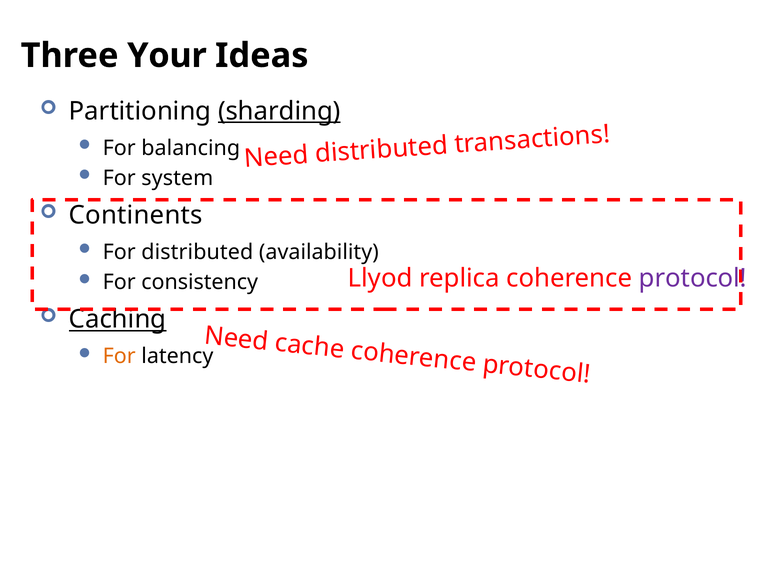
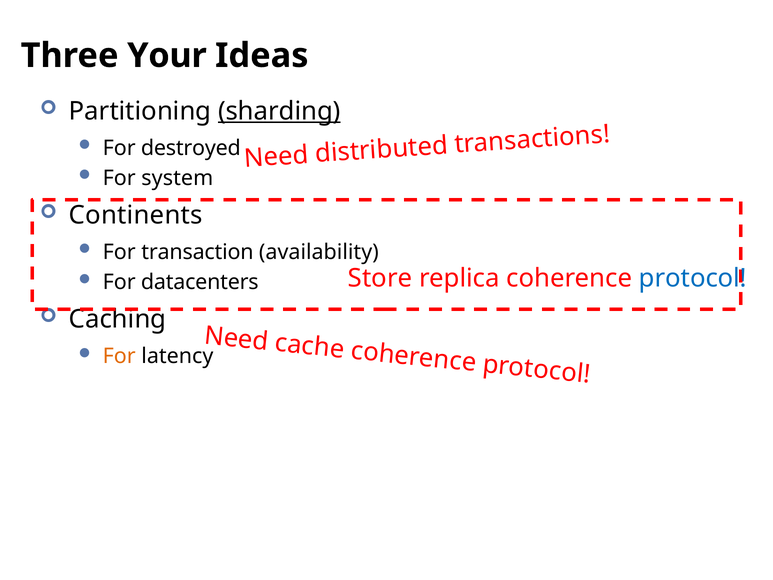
balancing: balancing -> destroyed
For distributed: distributed -> transaction
Llyod: Llyod -> Store
protocol at (693, 278) colour: purple -> blue
consistency: consistency -> datacenters
Caching underline: present -> none
